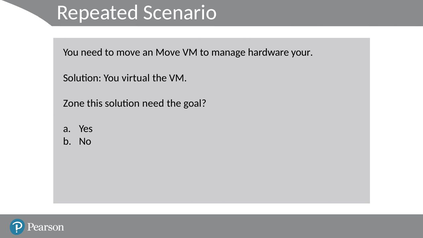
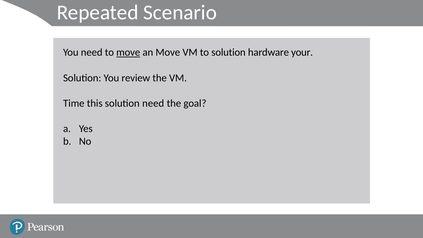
move at (128, 52) underline: none -> present
to manage: manage -> solution
virtual: virtual -> review
Zone: Zone -> Time
